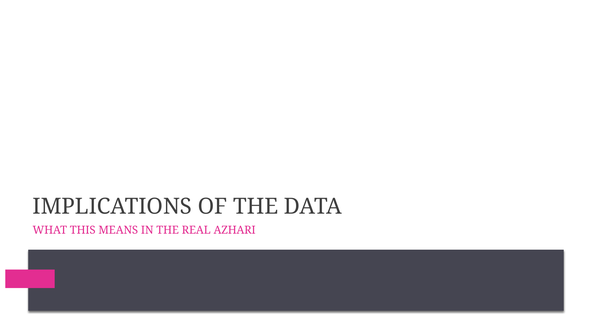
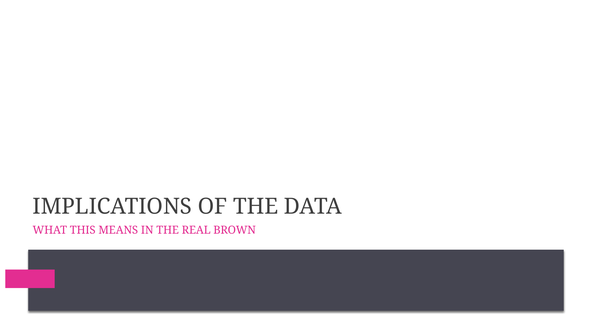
AZHARI: AZHARI -> BROWN
